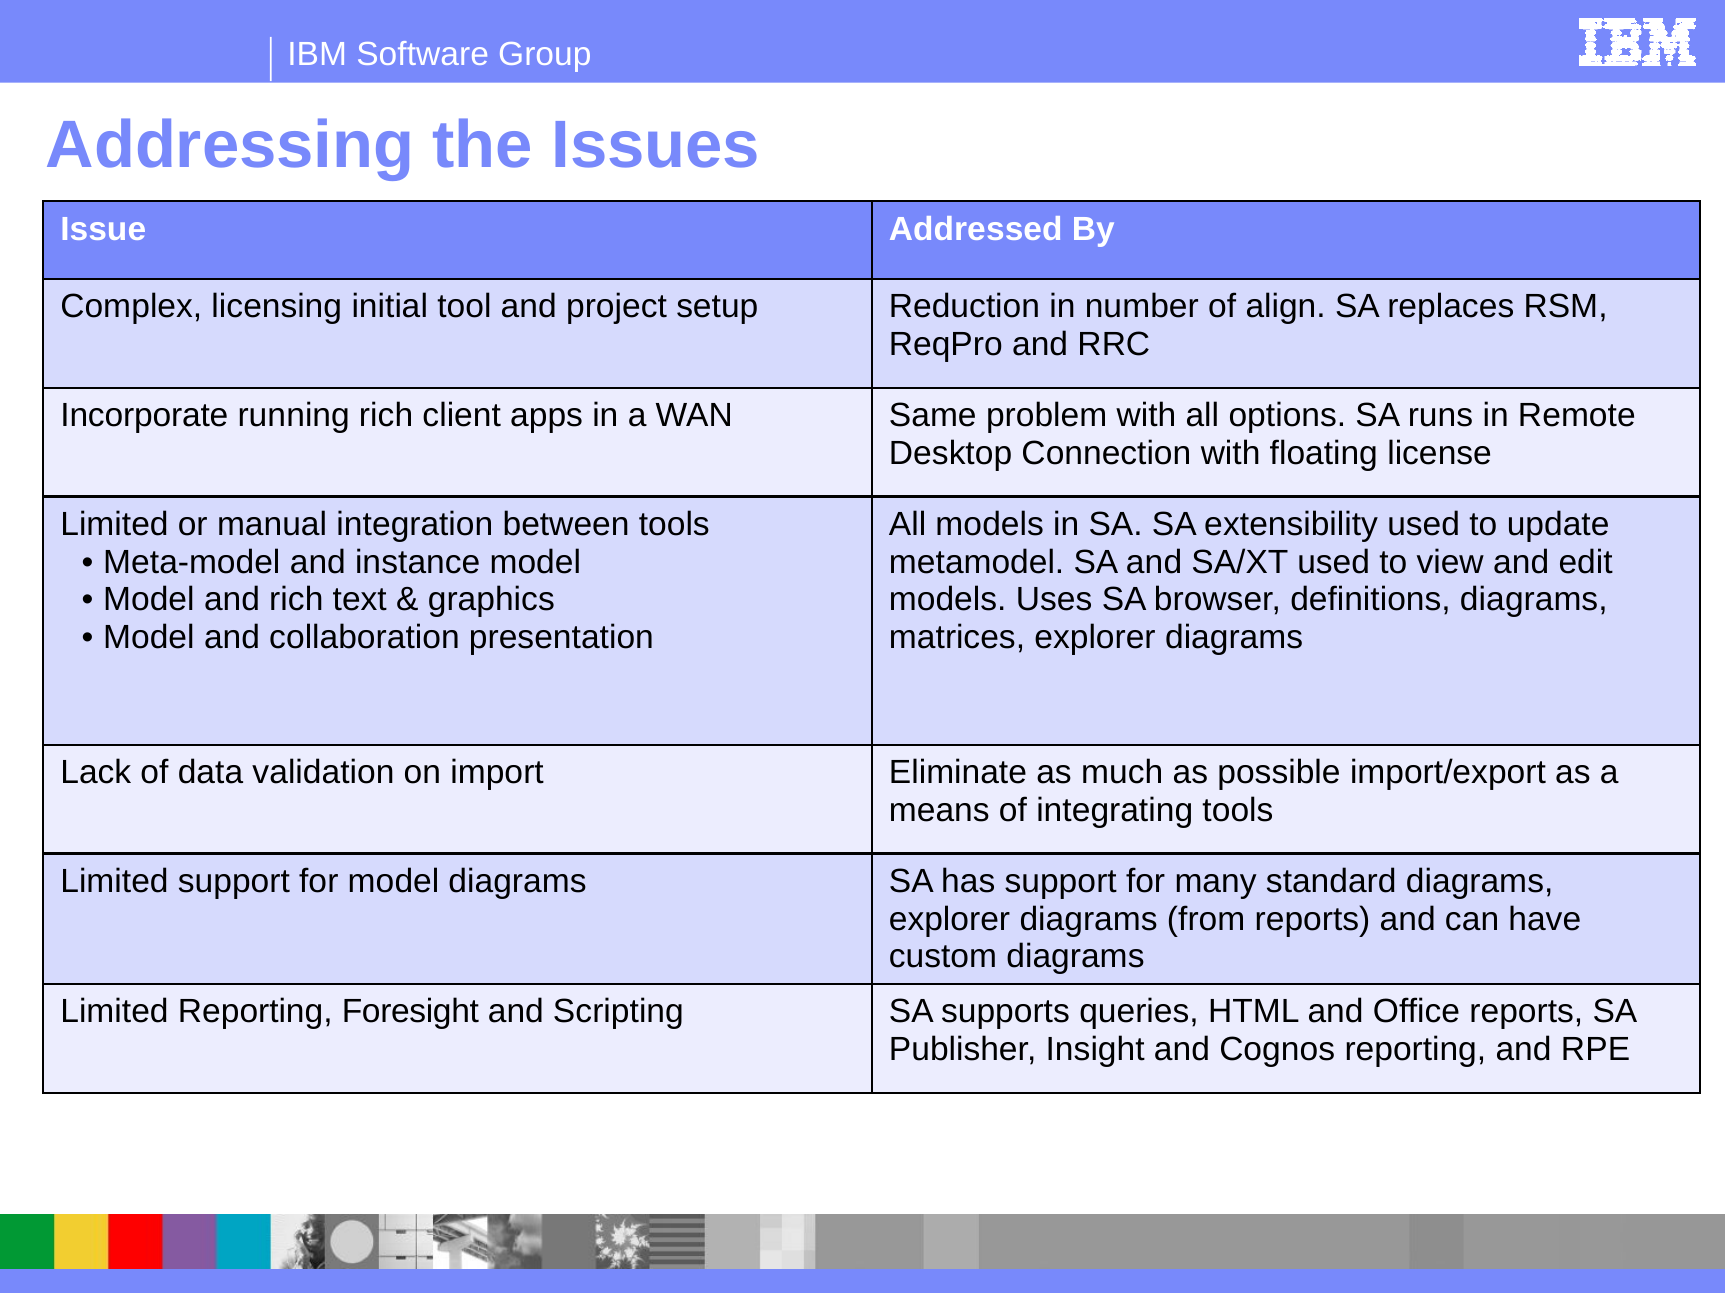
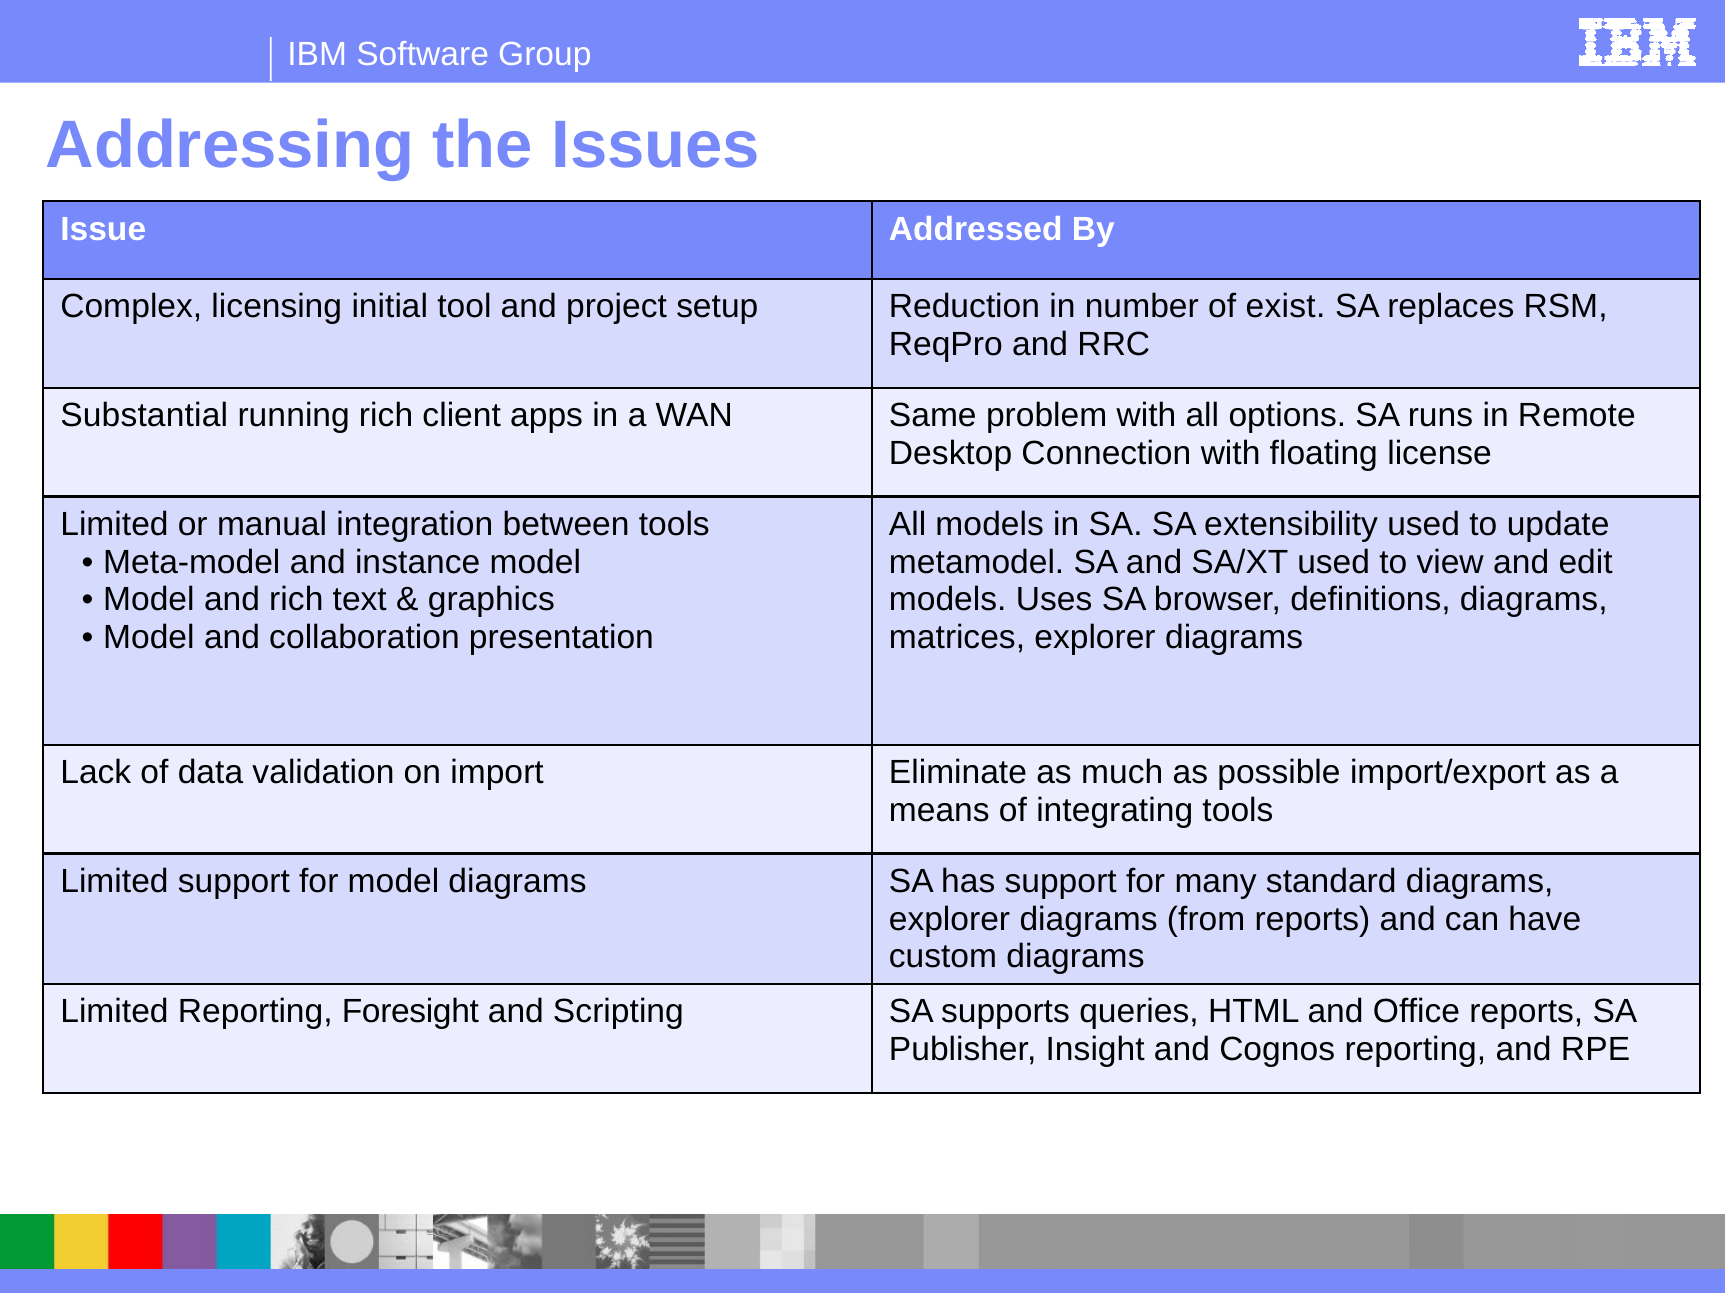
align: align -> exist
Incorporate: Incorporate -> Substantial
